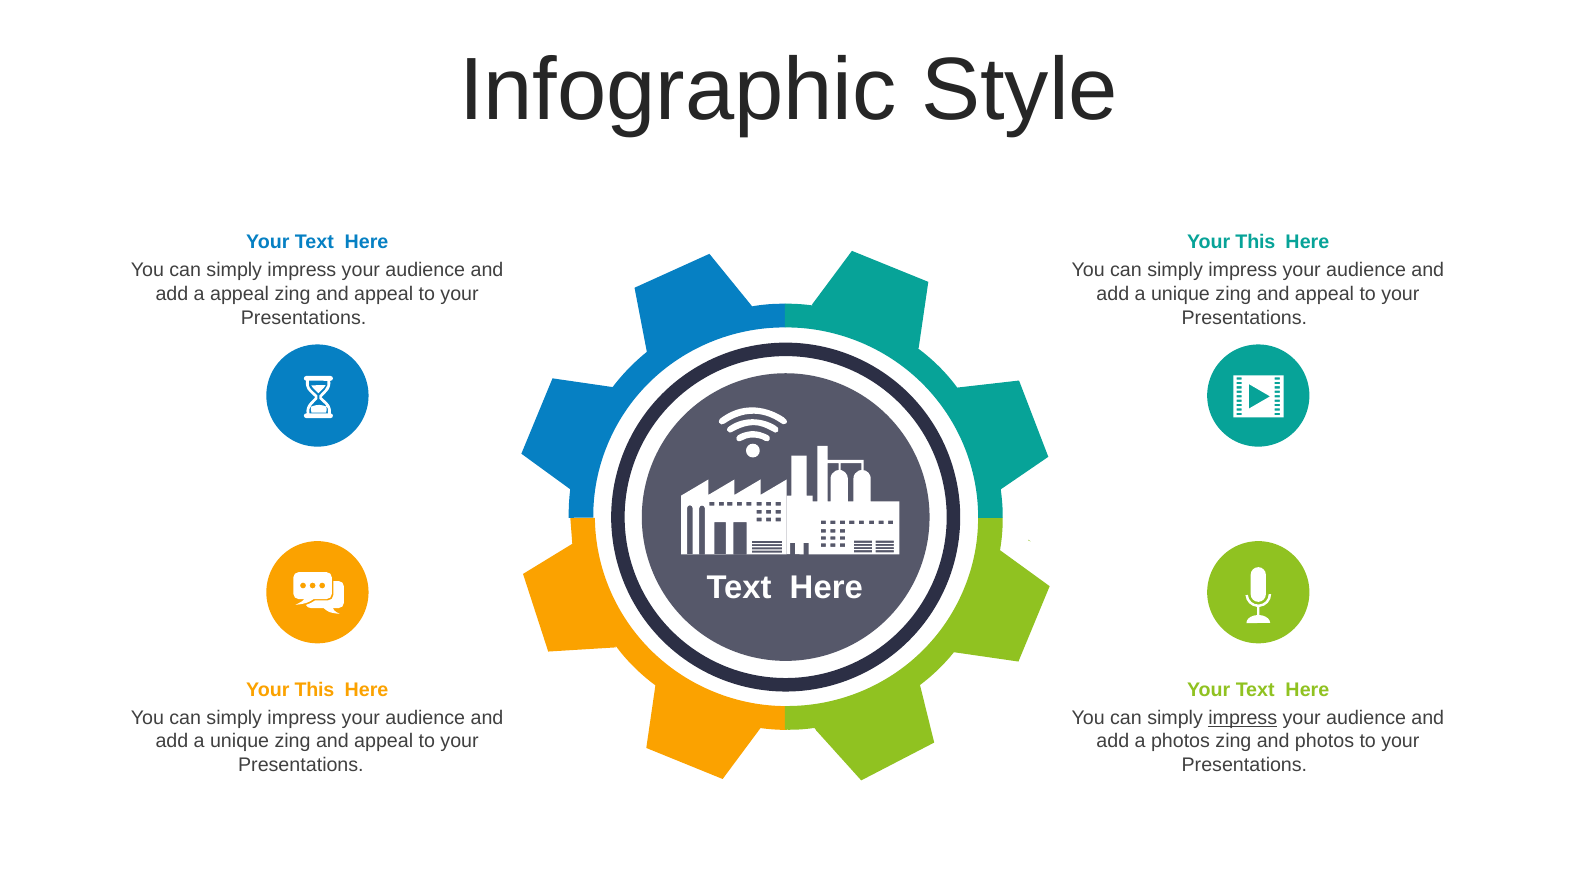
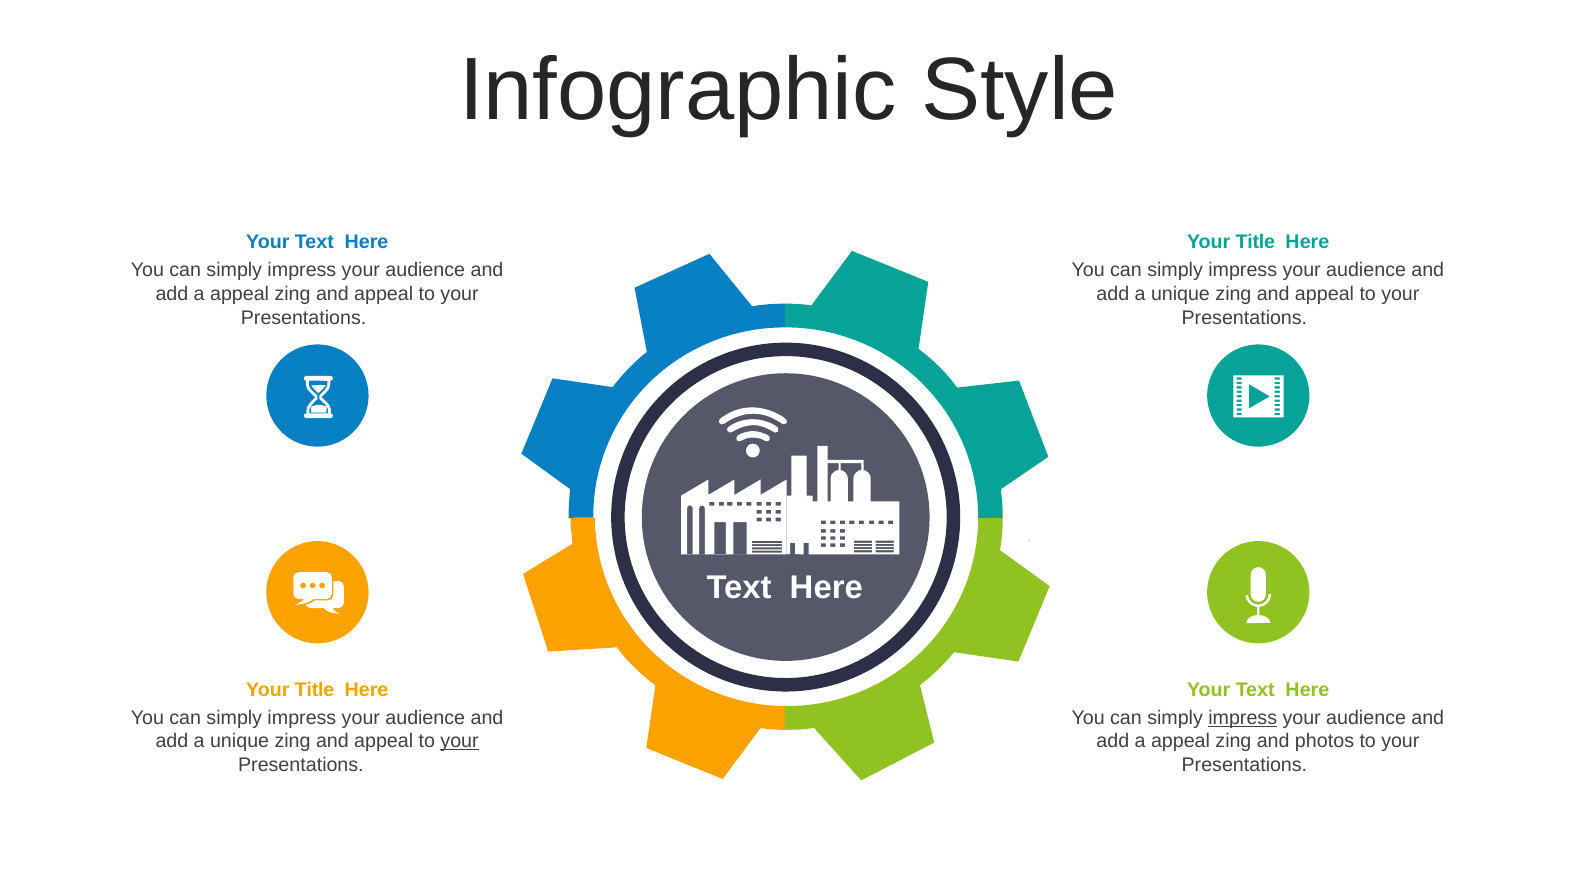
This at (1255, 242): This -> Title
This at (315, 690): This -> Title
your at (460, 742) underline: none -> present
photos at (1180, 742): photos -> appeal
